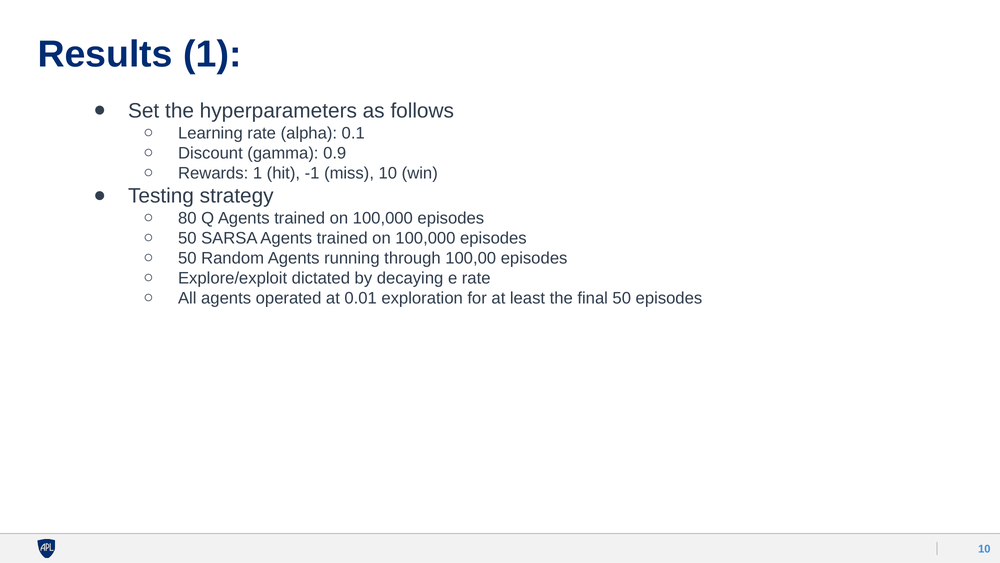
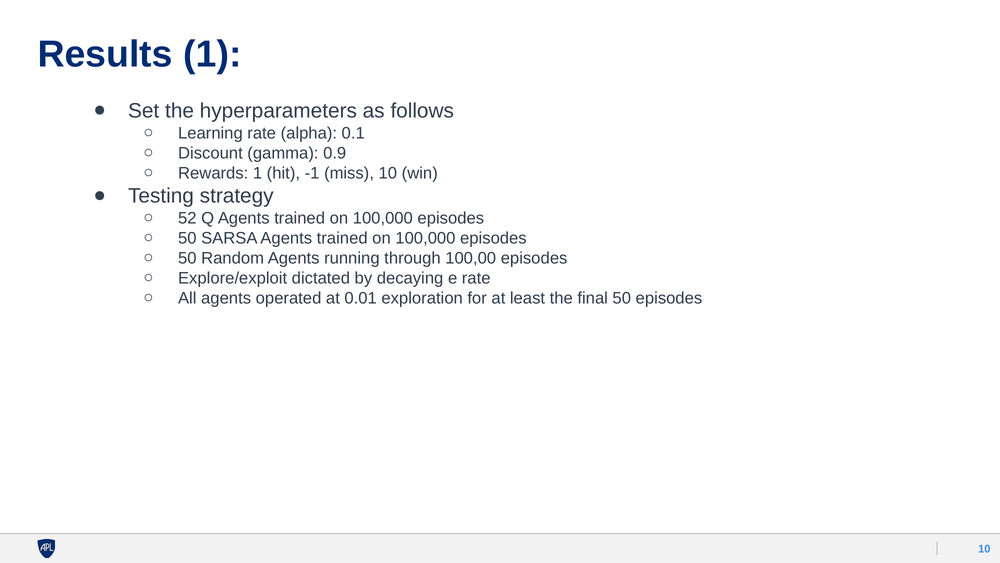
80: 80 -> 52
